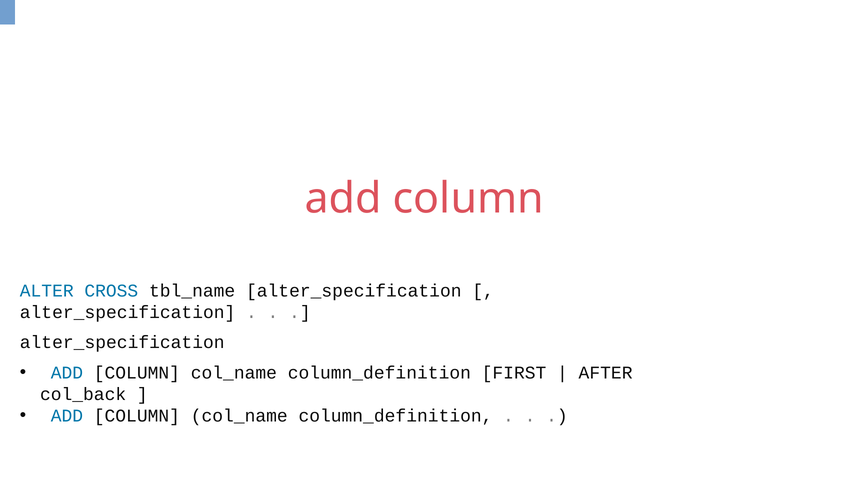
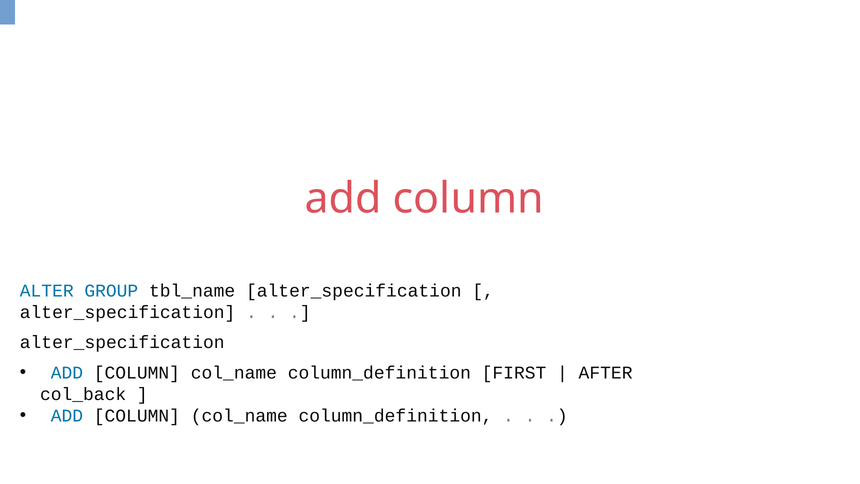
CROSS: CROSS -> GROUP
